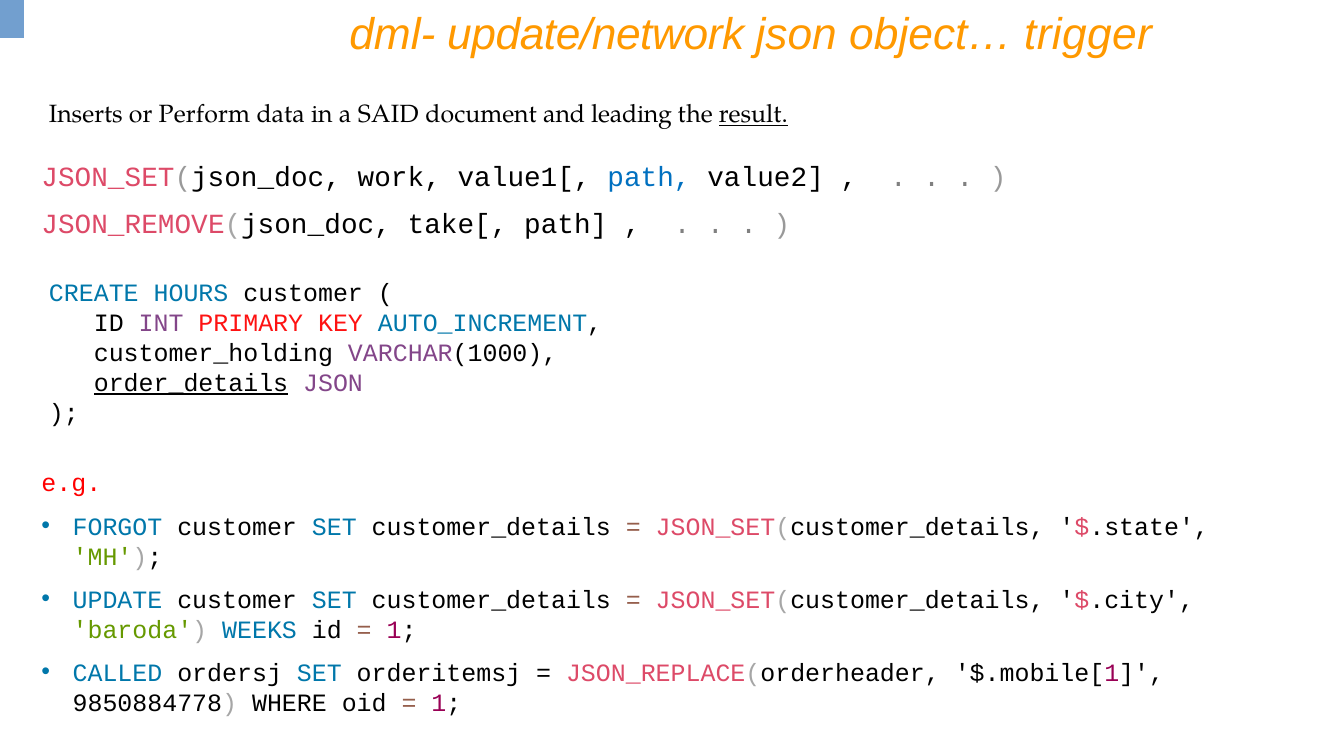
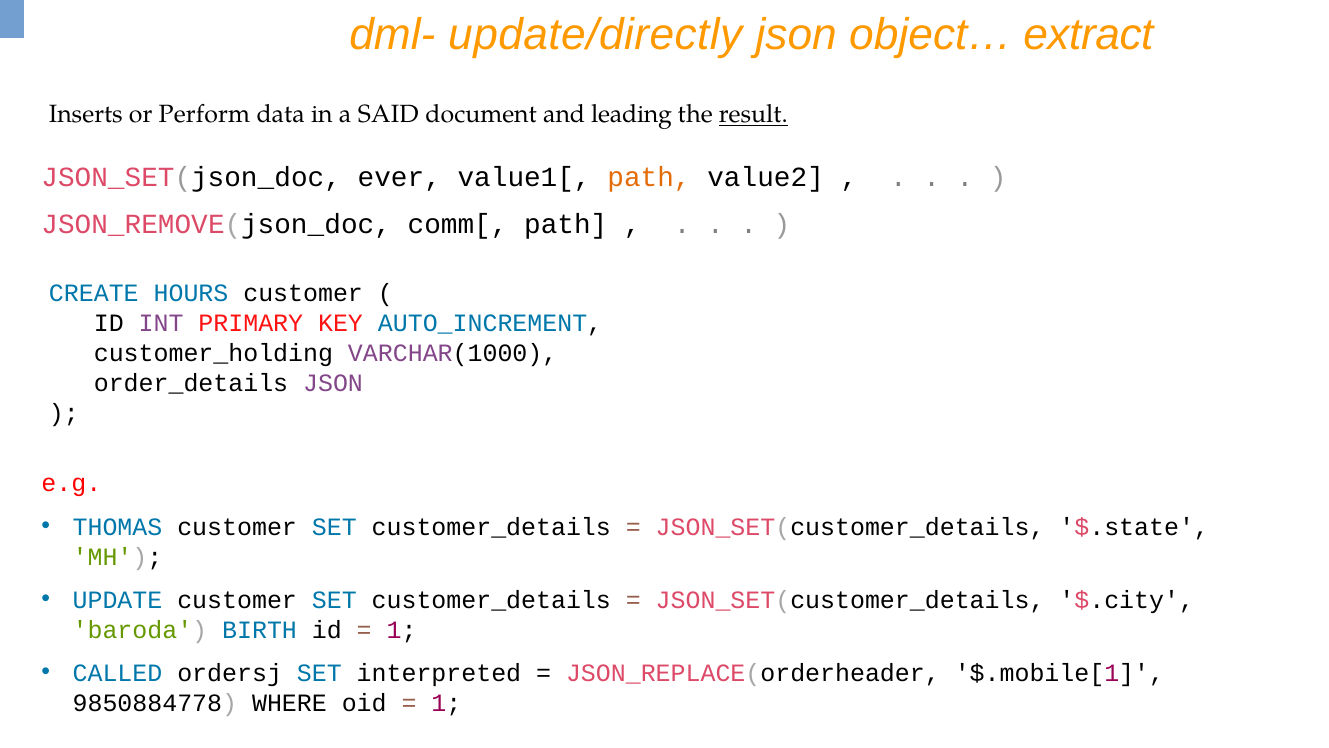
update/network: update/network -> update/directly
trigger: trigger -> extract
work: work -> ever
path at (649, 177) colour: blue -> orange
take[: take[ -> comm[
order_details underline: present -> none
FORGOT: FORGOT -> THOMAS
WEEKS: WEEKS -> BIRTH
orderitemsj: orderitemsj -> interpreted
